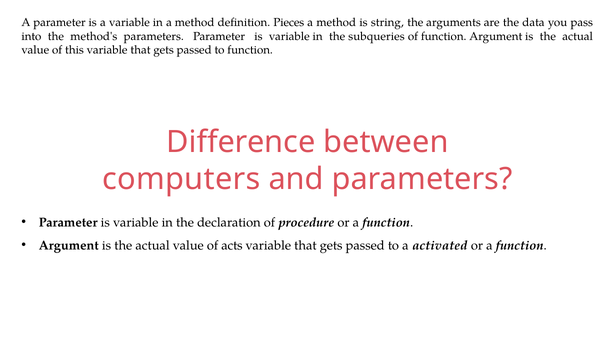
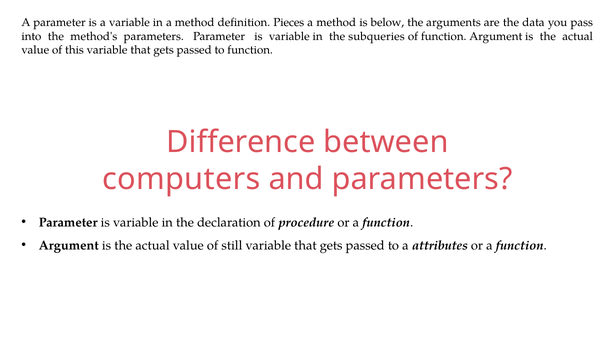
string: string -> below
acts: acts -> still
activated: activated -> attributes
